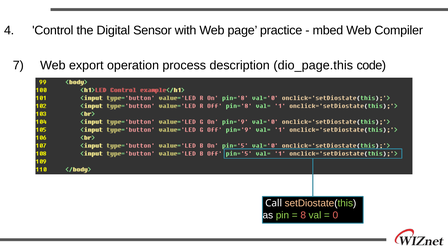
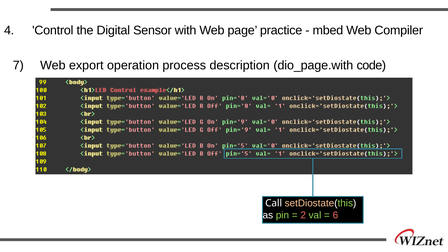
dio_page.this: dio_page.this -> dio_page.with
8: 8 -> 2
0: 0 -> 6
